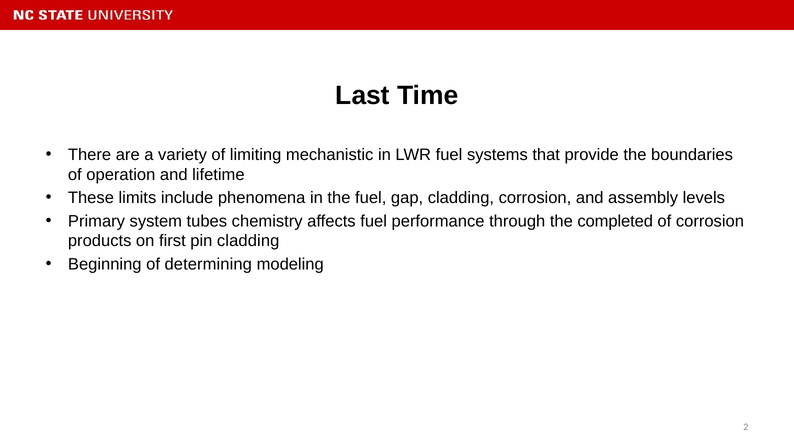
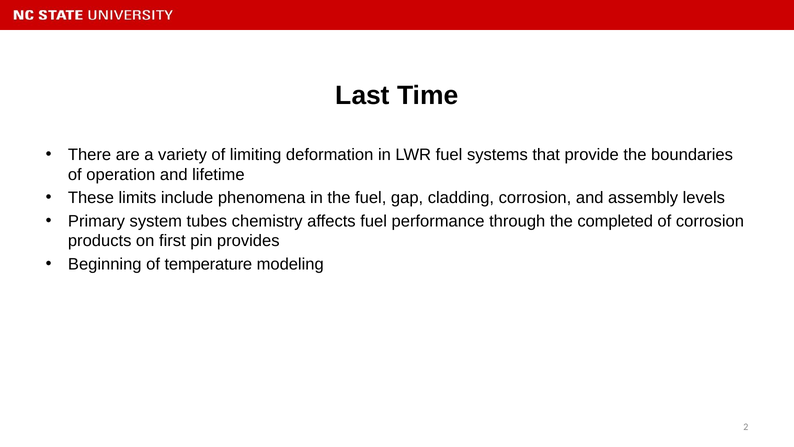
mechanistic: mechanistic -> deformation
pin cladding: cladding -> provides
determining: determining -> temperature
